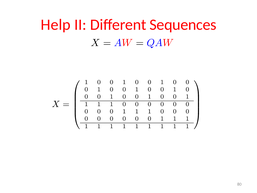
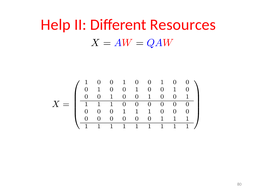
Sequences: Sequences -> Resources
